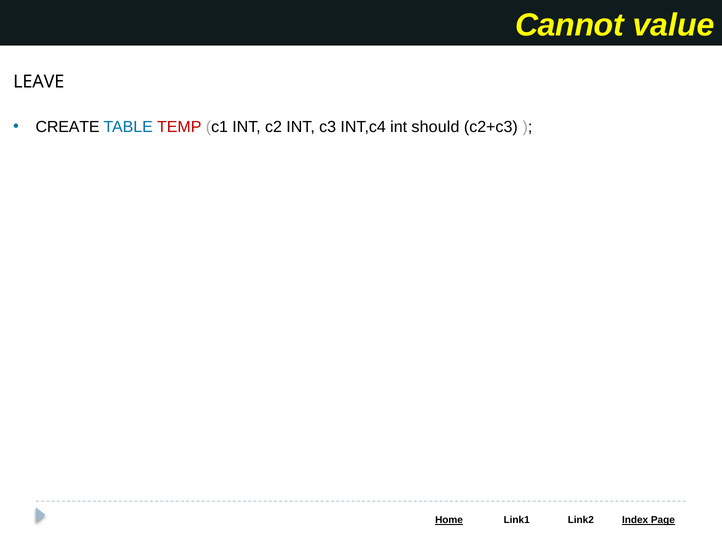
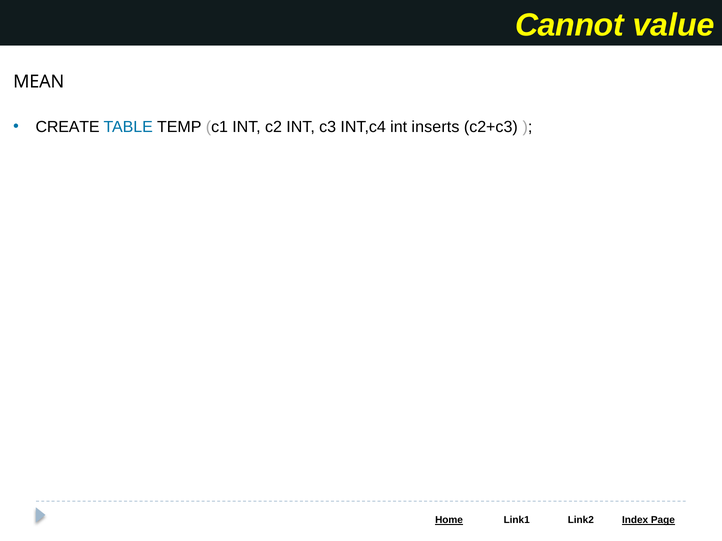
LEAVE: LEAVE -> MEAN
TEMP colour: red -> black
should: should -> inserts
